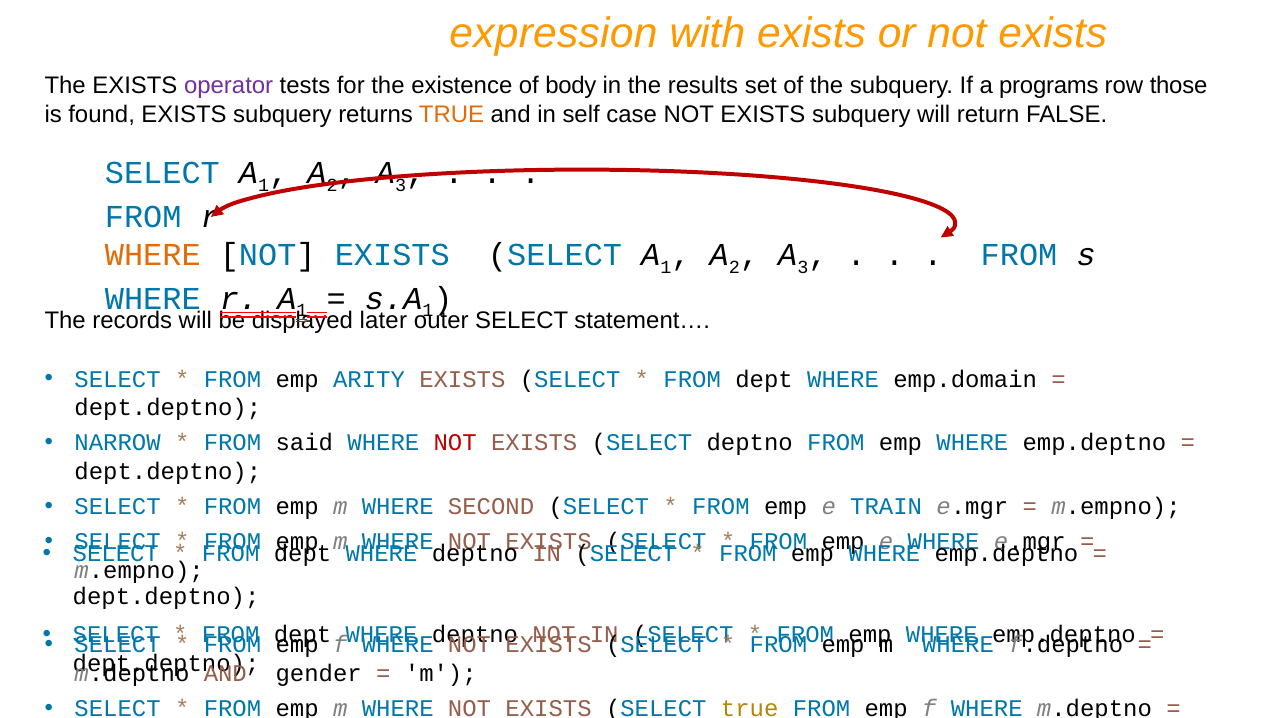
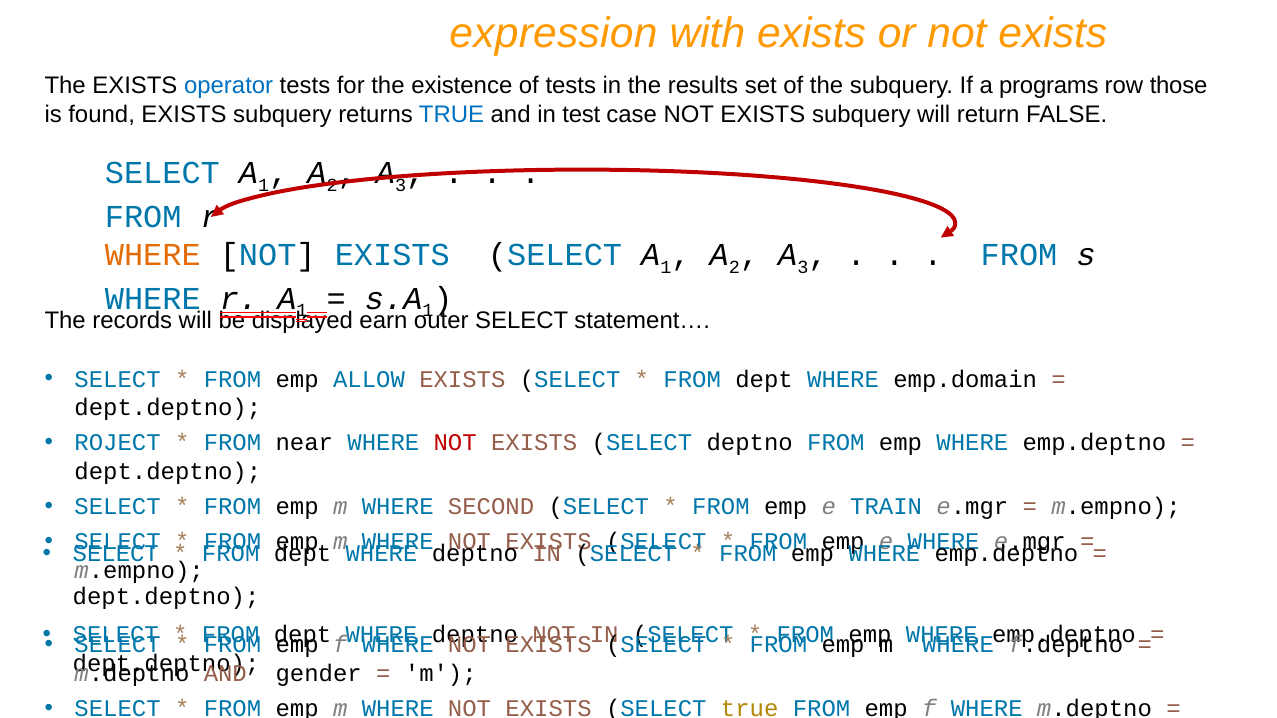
operator colour: purple -> blue
of body: body -> tests
TRUE at (452, 115) colour: orange -> blue
self: self -> test
later: later -> earn
ARITY: ARITY -> ALLOW
NARROW: NARROW -> ROJECT
said: said -> near
